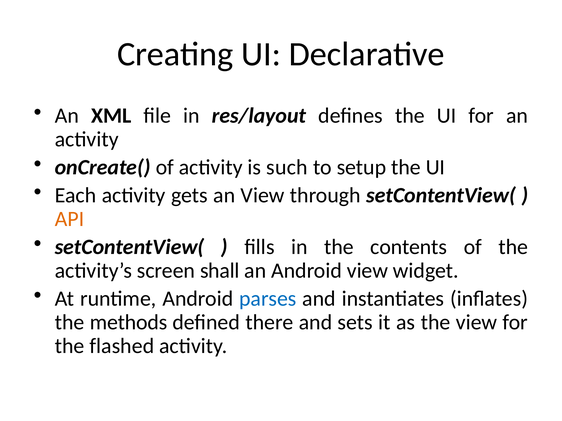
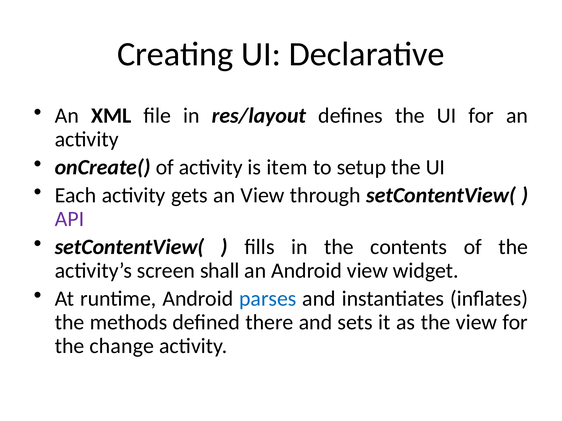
such: such -> item
API colour: orange -> purple
flashed: flashed -> change
